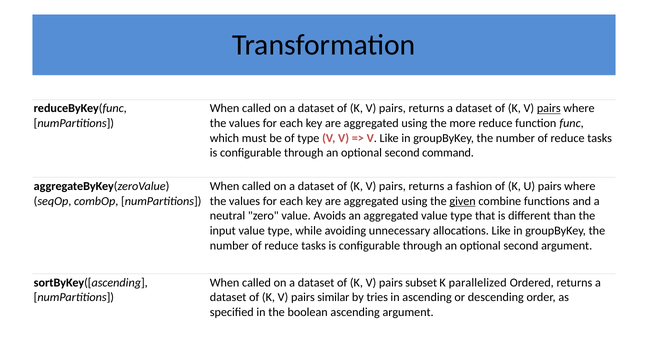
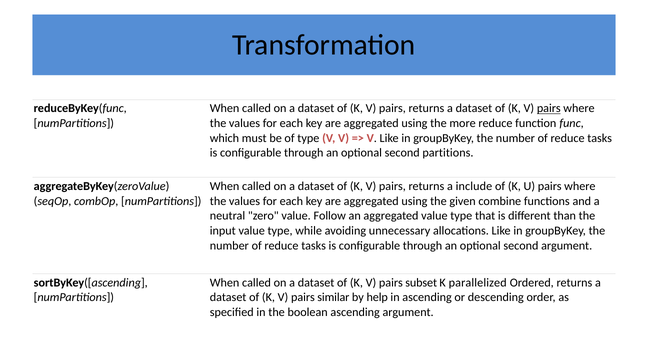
command: command -> partitions
fashion: fashion -> include
given underline: present -> none
Avoids: Avoids -> Follow
tries: tries -> help
